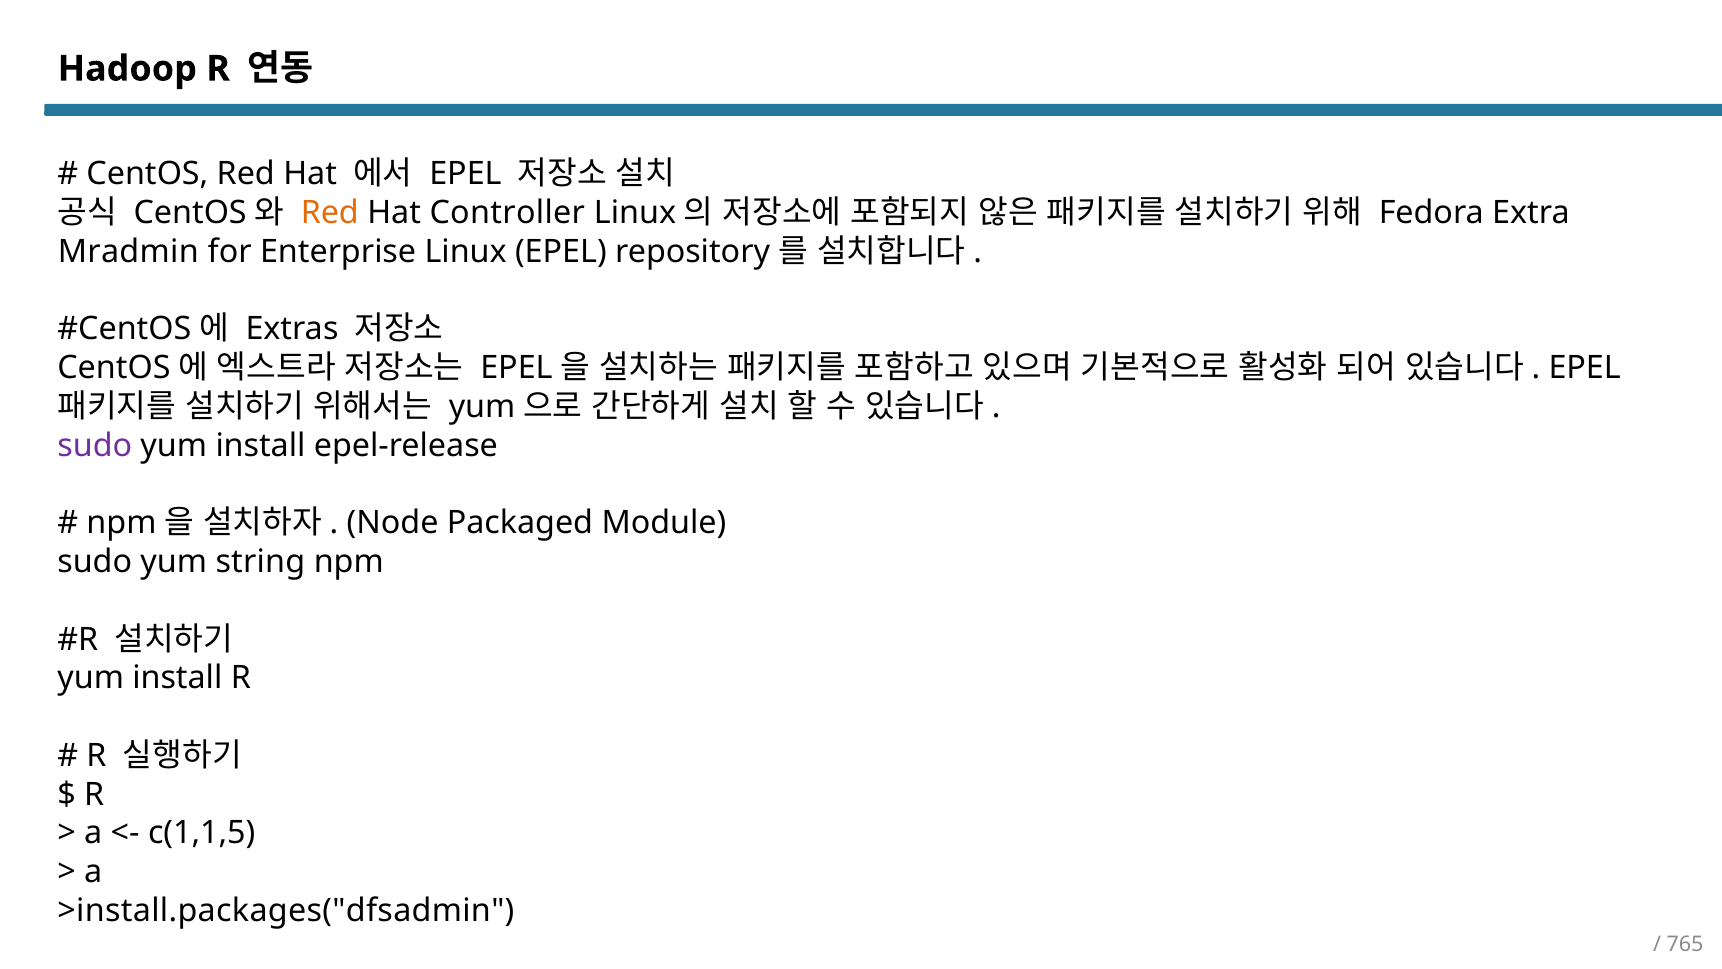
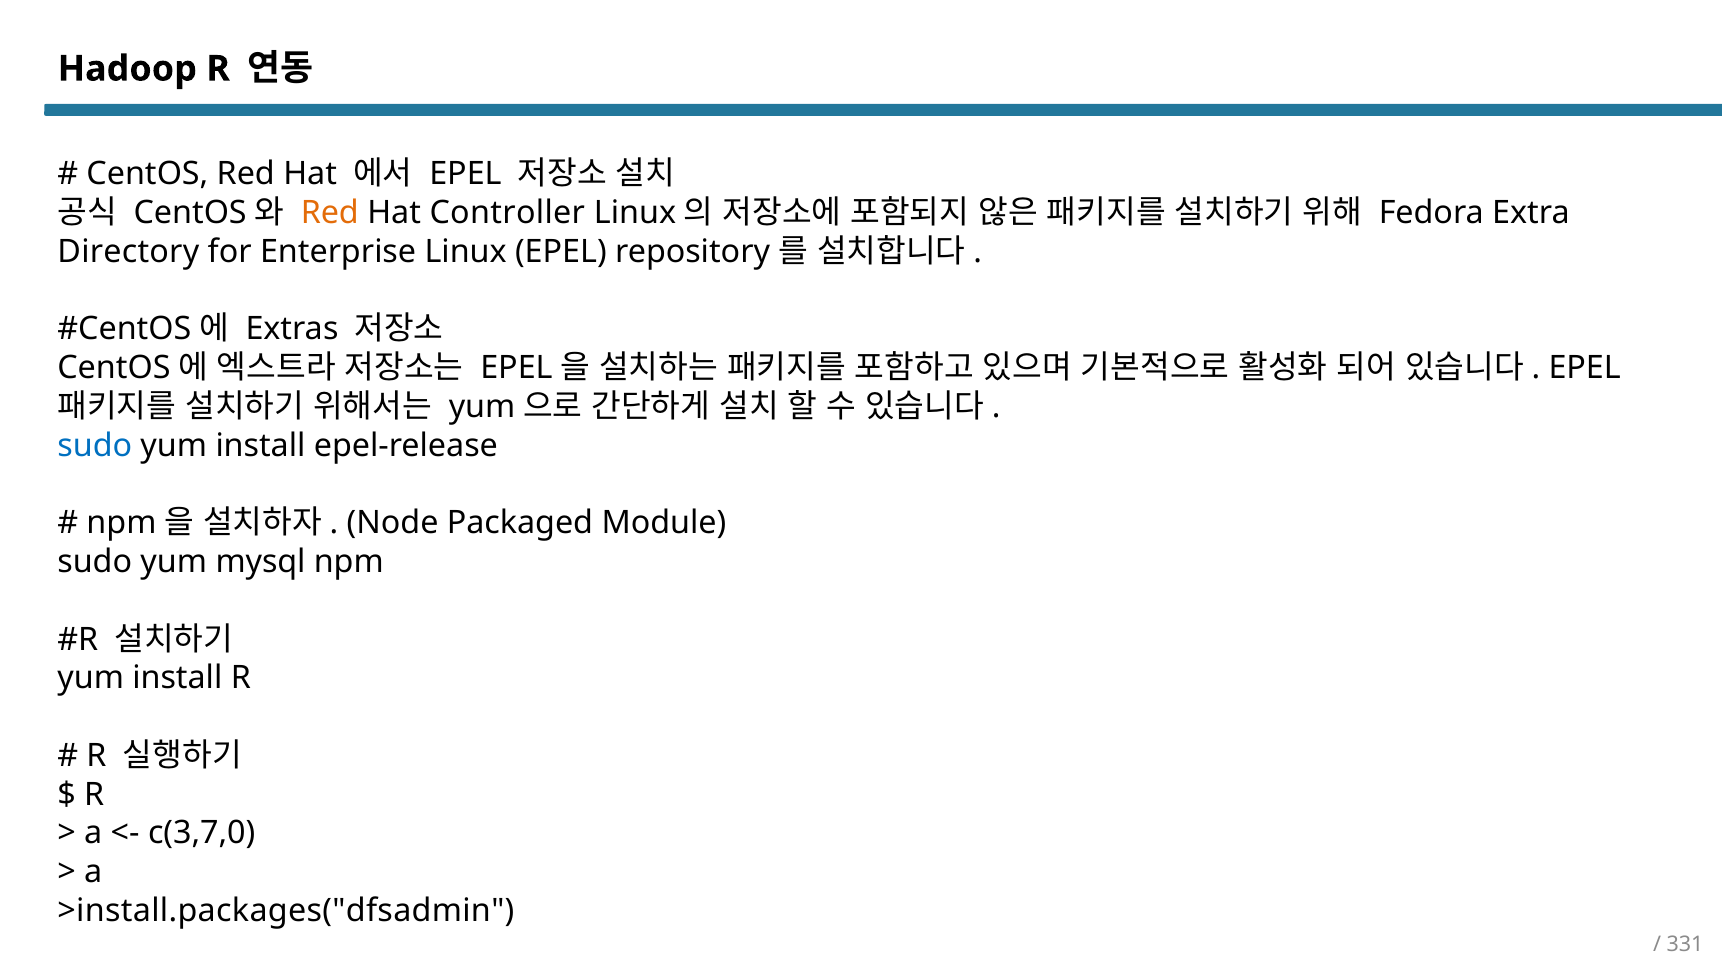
Mradmin: Mradmin -> Directory
sudo at (95, 445) colour: purple -> blue
string: string -> mysql
c(1,1,5: c(1,1,5 -> c(3,7,0
765: 765 -> 331
